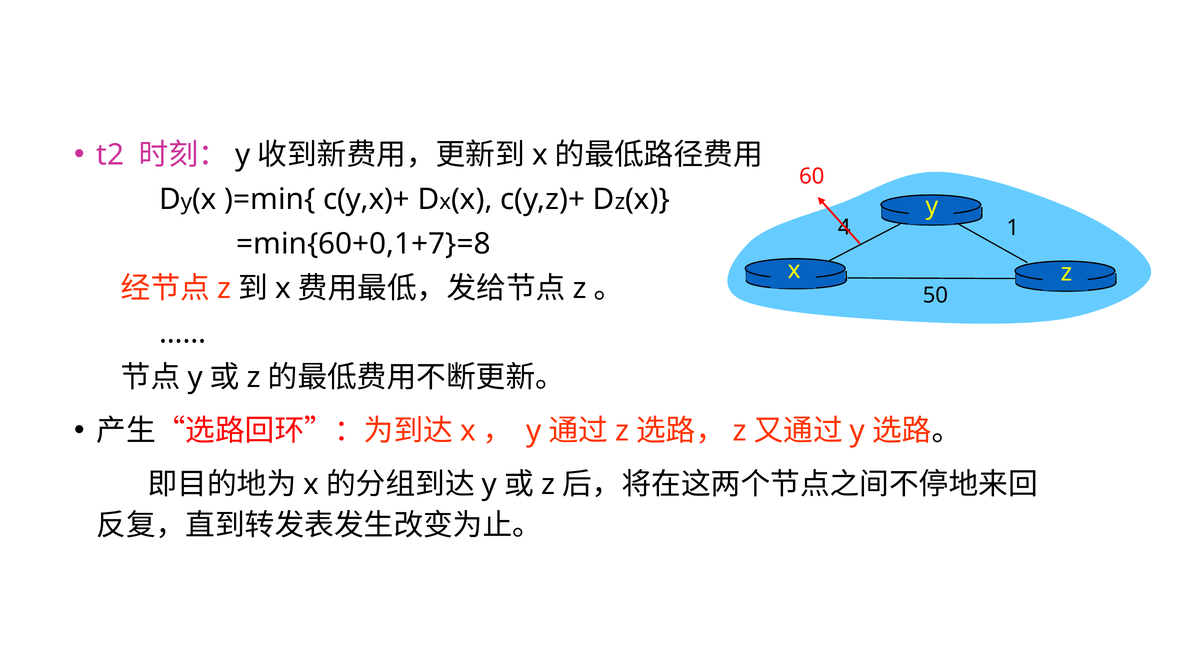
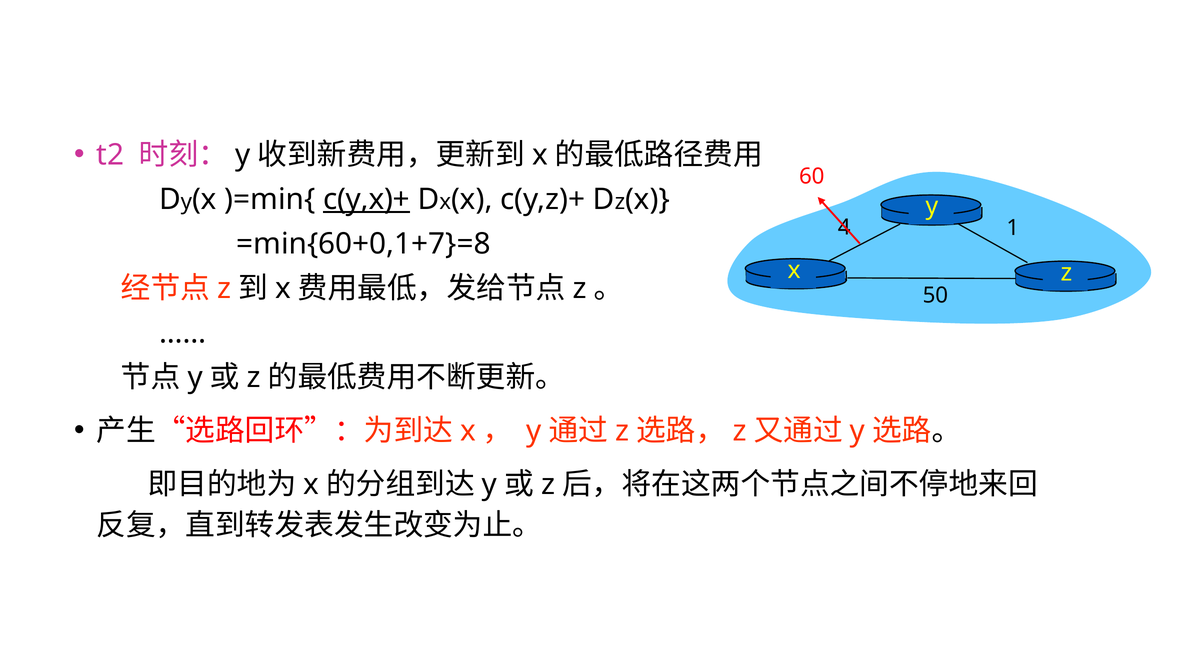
c(y,x)+ underline: none -> present
